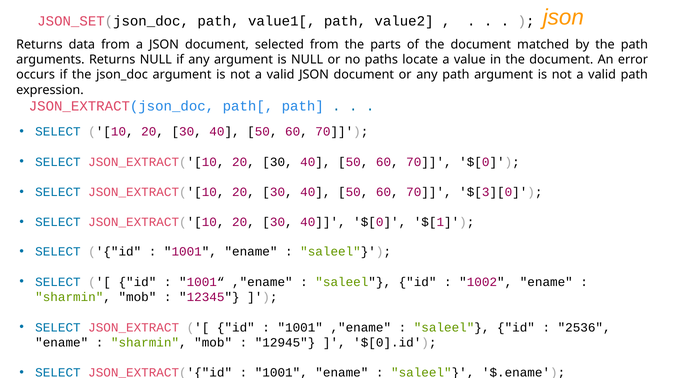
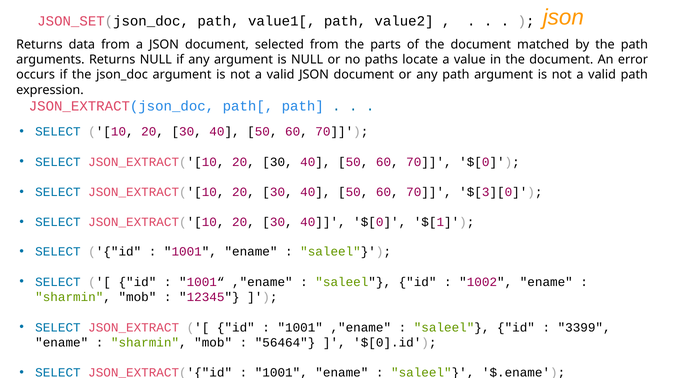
2536: 2536 -> 3399
12945: 12945 -> 56464
